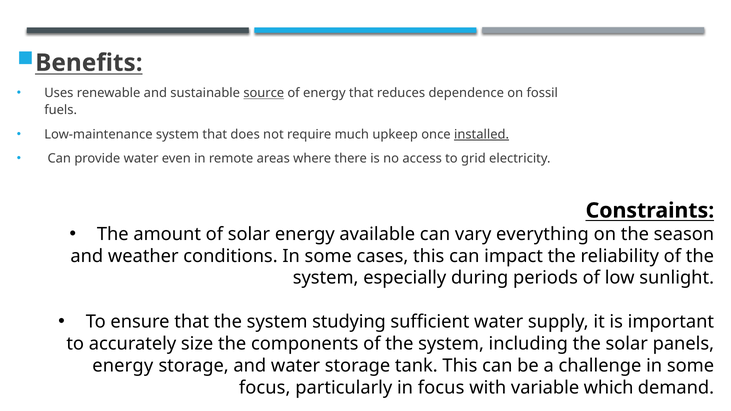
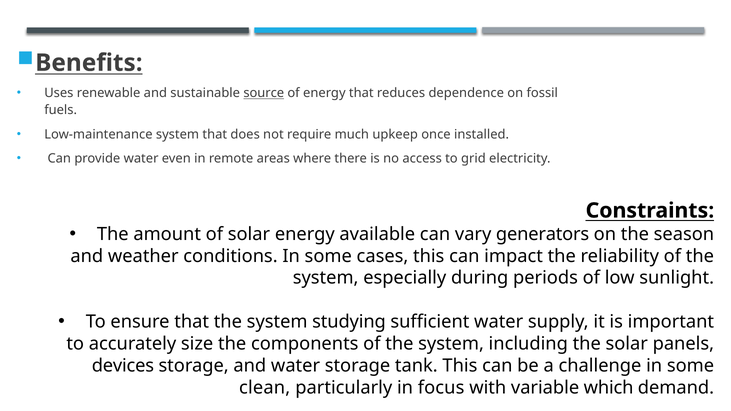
installed underline: present -> none
everything: everything -> generators
energy at (123, 366): energy -> devices
focus at (265, 388): focus -> clean
